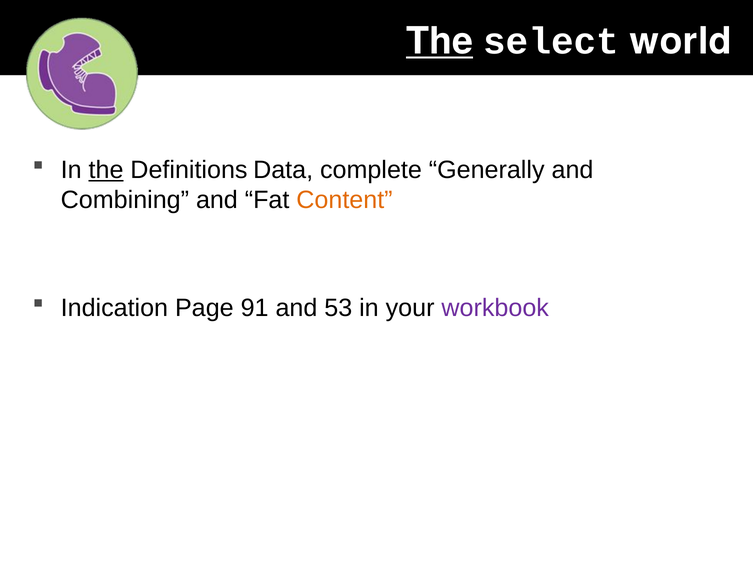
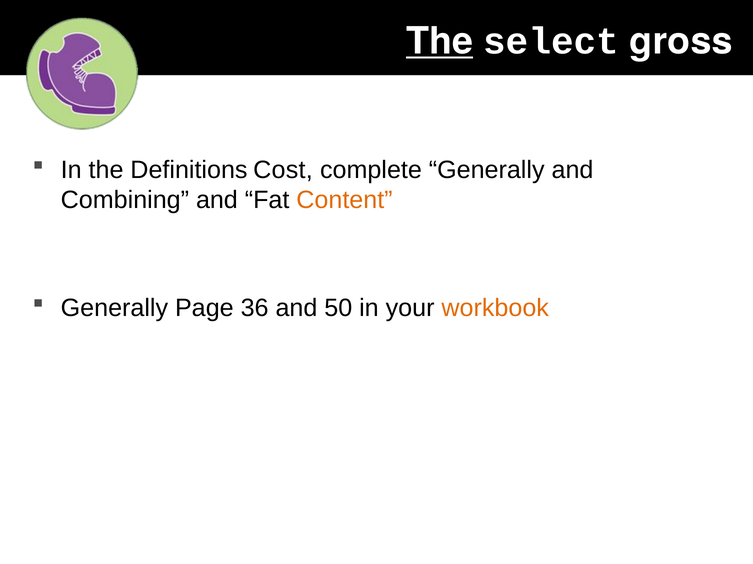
world: world -> gross
the at (106, 170) underline: present -> none
Data: Data -> Cost
Indication at (114, 308): Indication -> Generally
91: 91 -> 36
53: 53 -> 50
workbook colour: purple -> orange
